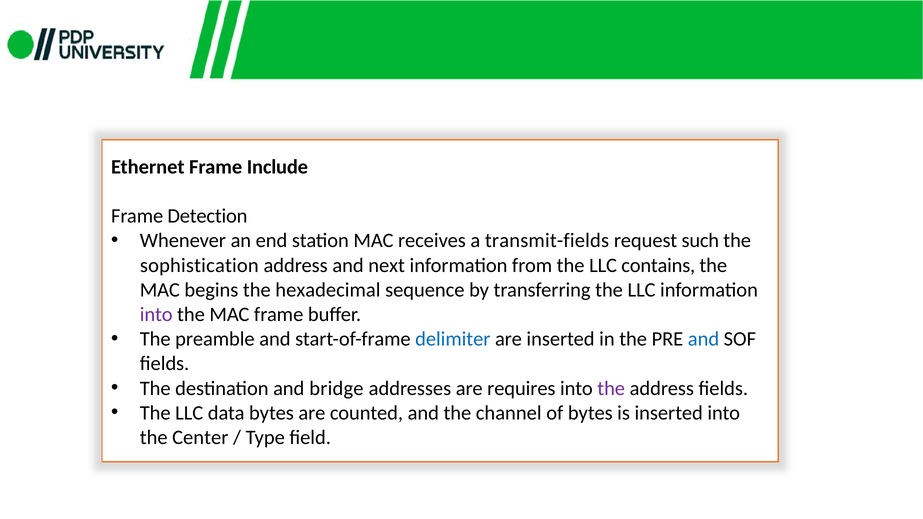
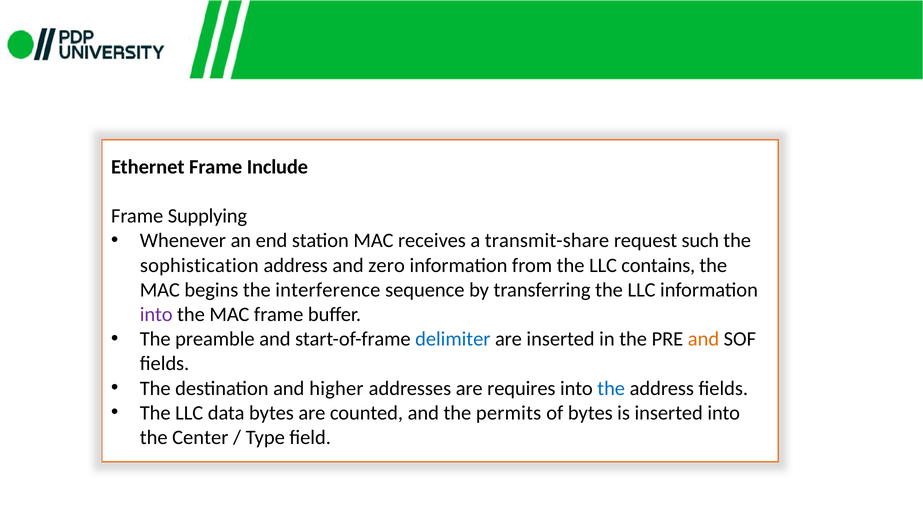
Detection: Detection -> Supplying
transmit-fields: transmit-fields -> transmit-share
next: next -> zero
hexadecimal: hexadecimal -> interference
and at (703, 339) colour: blue -> orange
bridge: bridge -> higher
the at (611, 388) colour: purple -> blue
channel: channel -> permits
